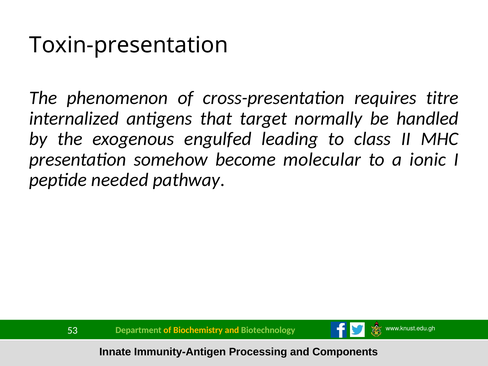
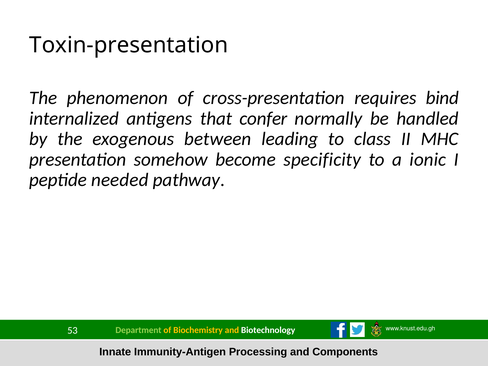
titre: titre -> bind
target: target -> confer
engulfed: engulfed -> between
molecular: molecular -> specificity
Biotechnology colour: light green -> white
